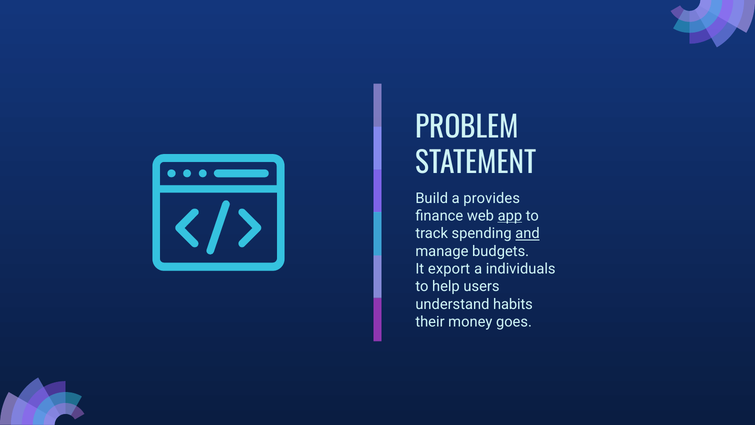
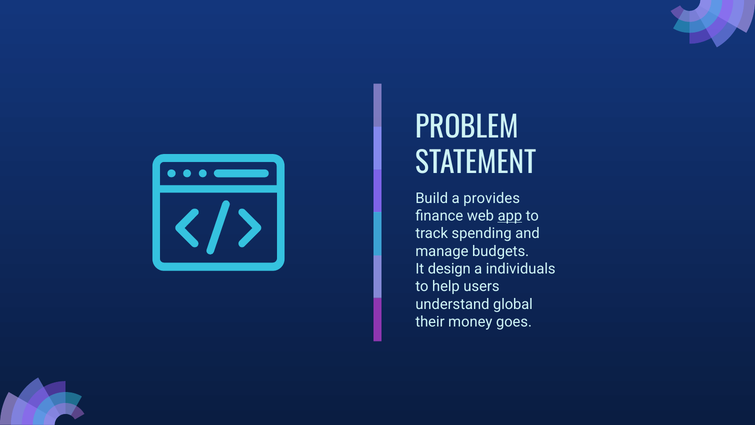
and underline: present -> none
export: export -> design
habits: habits -> global
